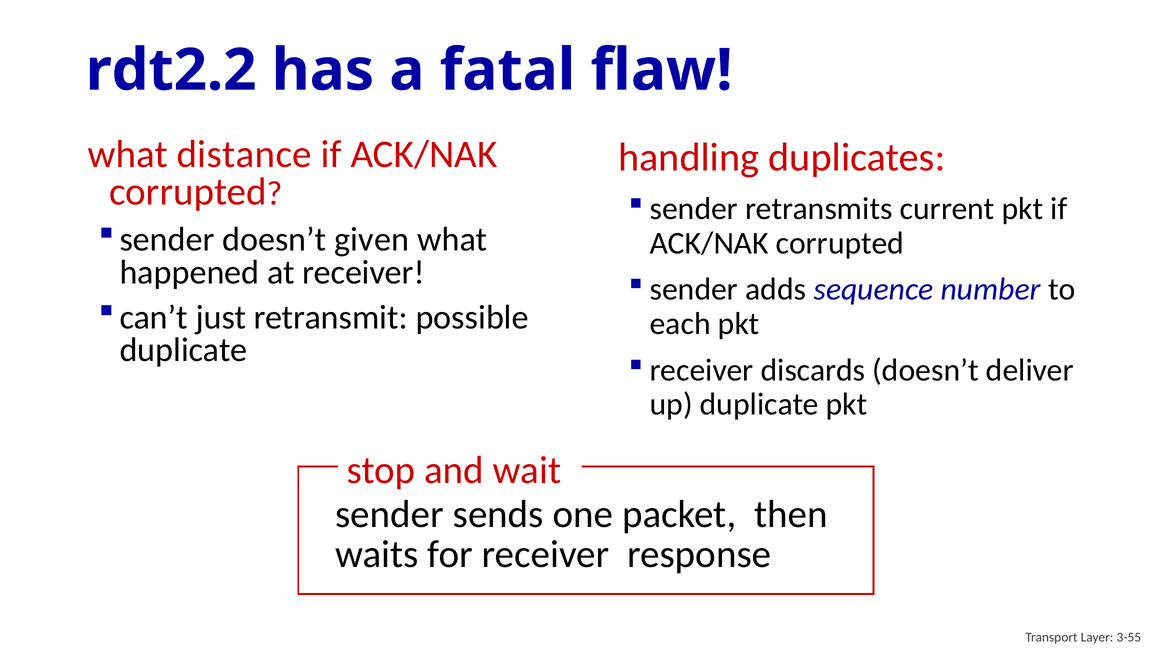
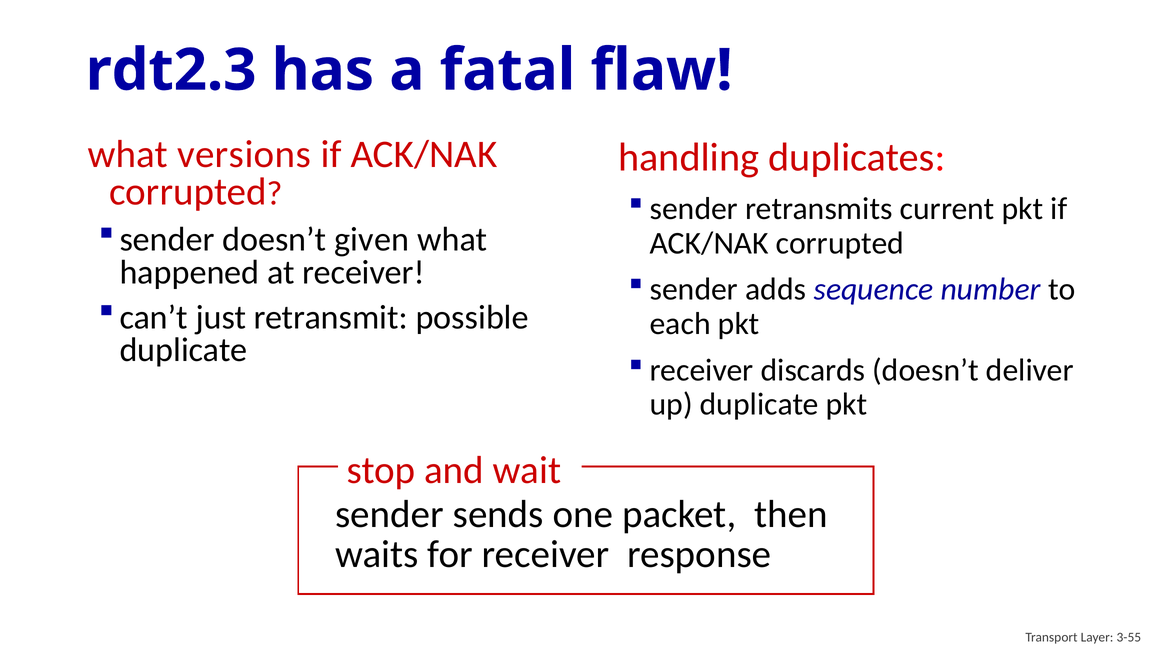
rdt2.2: rdt2.2 -> rdt2.3
distance: distance -> versions
